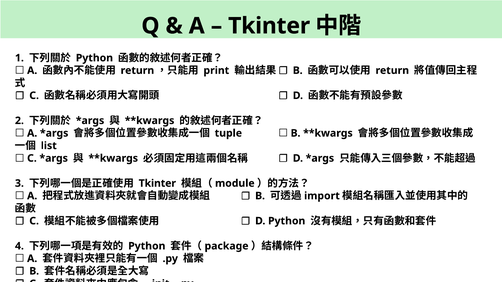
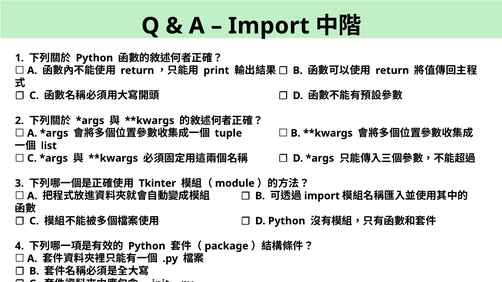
Tkinter at (269, 26): Tkinter -> Import
